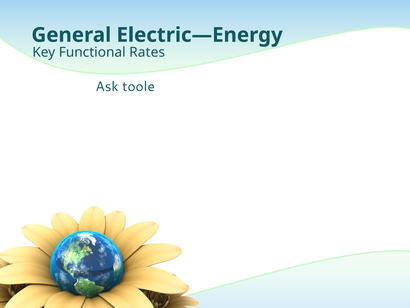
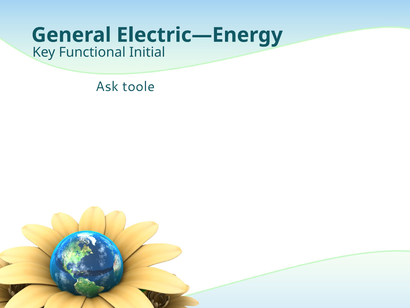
Rates: Rates -> Initial
